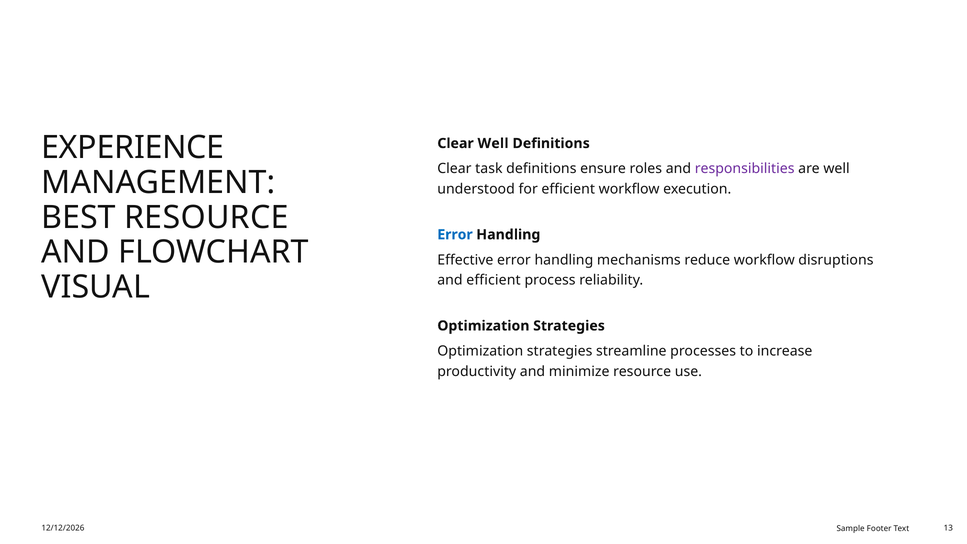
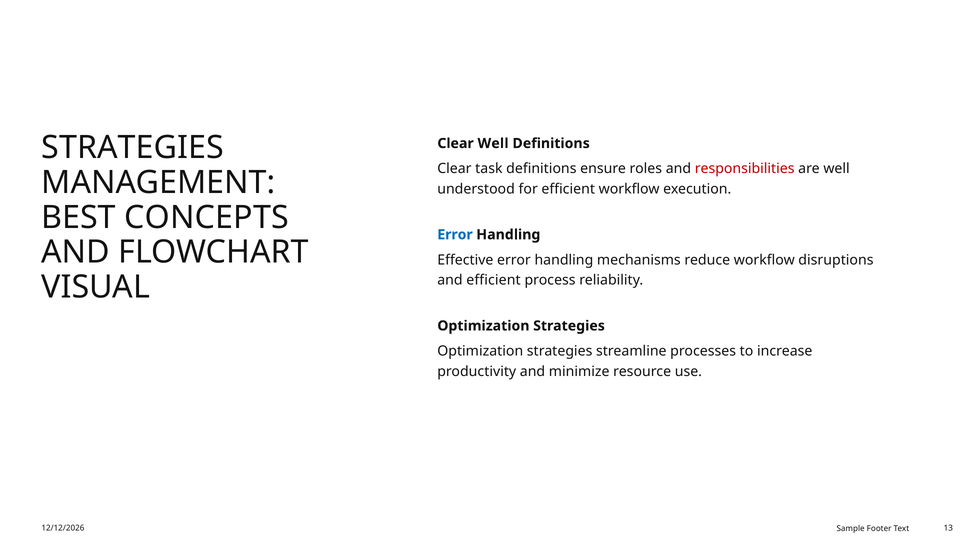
EXPERIENCE at (133, 148): EXPERIENCE -> STRATEGIES
responsibilities colour: purple -> red
BEST RESOURCE: RESOURCE -> CONCEPTS
